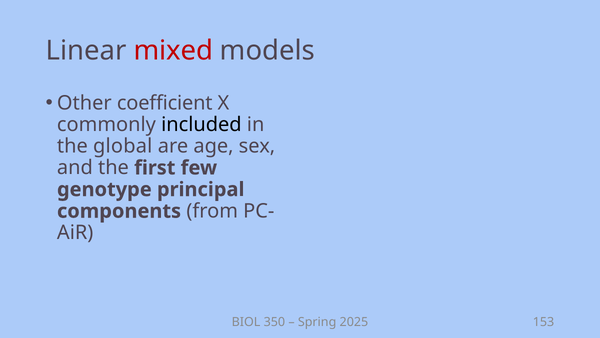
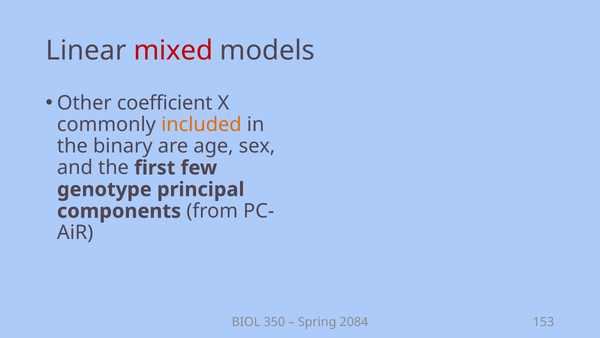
included colour: black -> orange
global: global -> binary
2025: 2025 -> 2084
